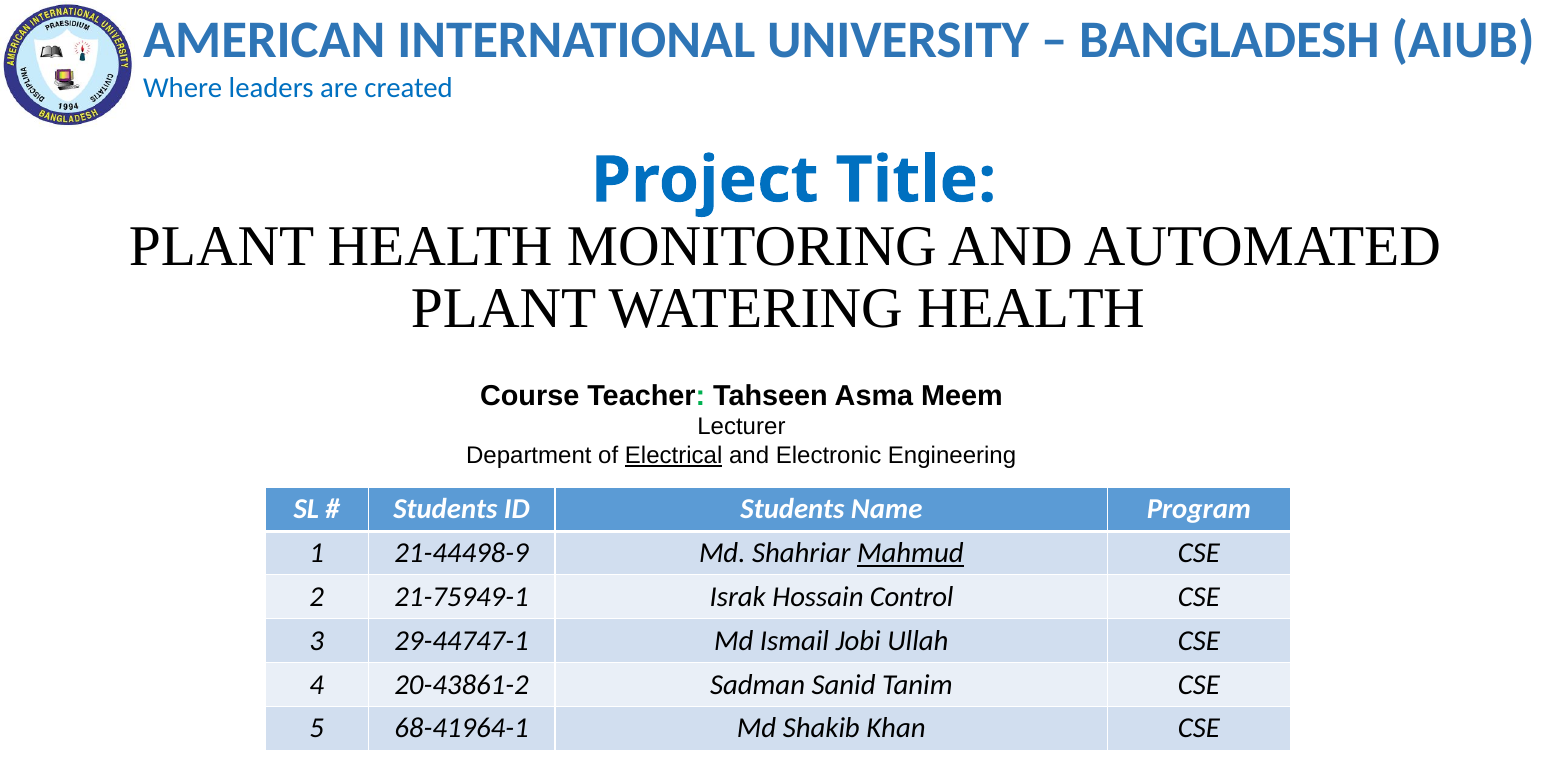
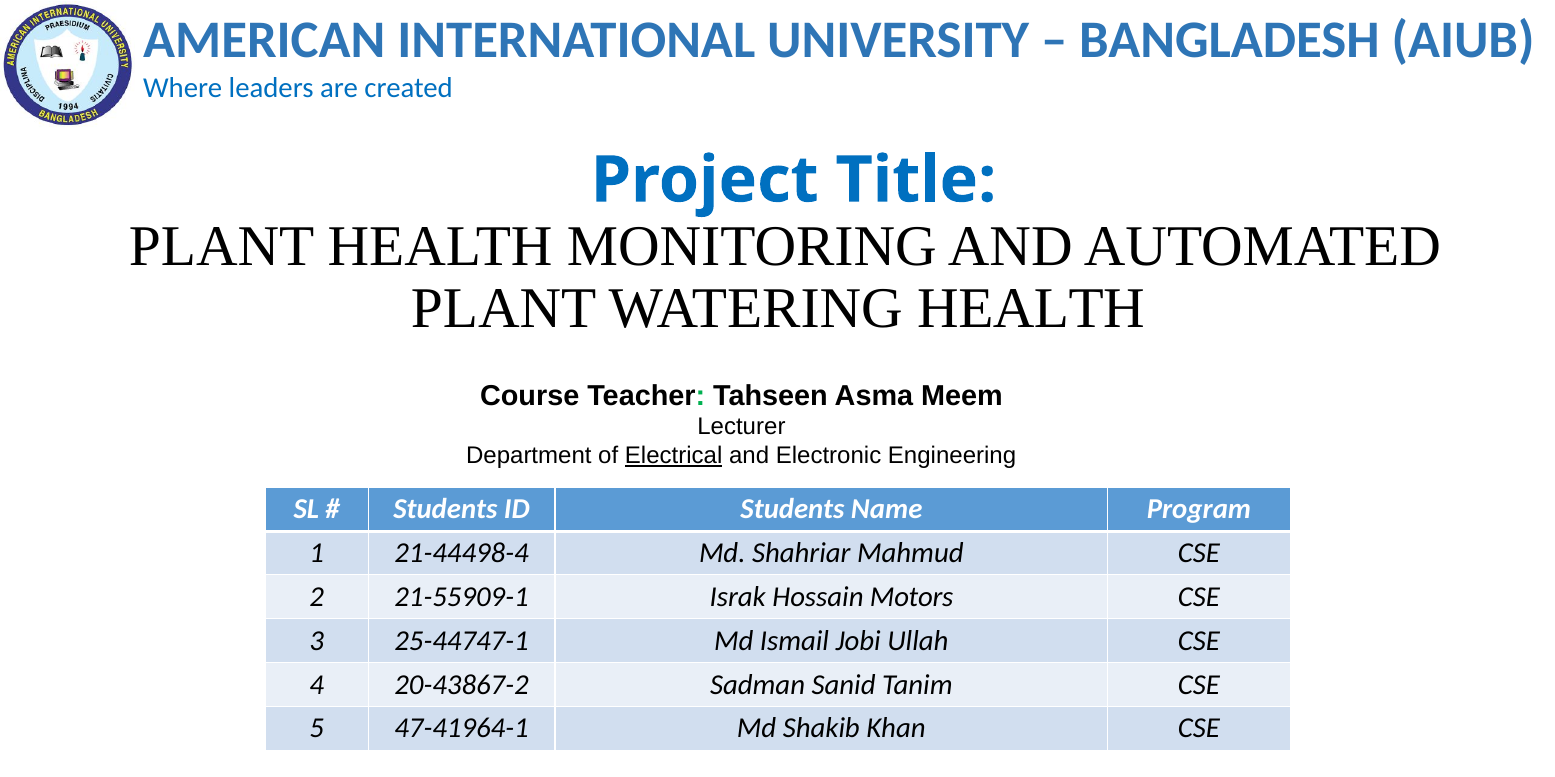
21-44498-9: 21-44498-9 -> 21-44498-4
Mahmud underline: present -> none
21-75949-1: 21-75949-1 -> 21-55909-1
Control: Control -> Motors
29-44747-1: 29-44747-1 -> 25-44747-1
20-43861-2: 20-43861-2 -> 20-43867-2
68-41964-1: 68-41964-1 -> 47-41964-1
